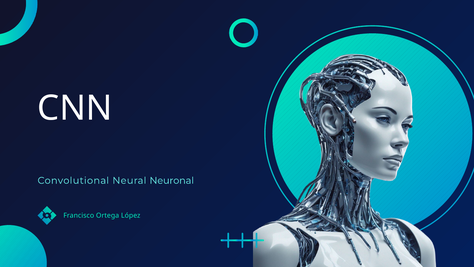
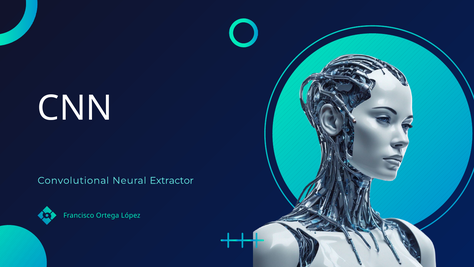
Neuronal: Neuronal -> Extractor
